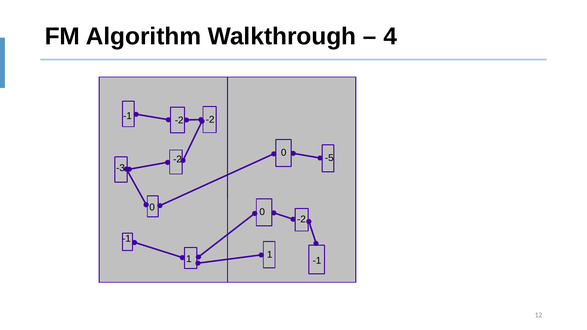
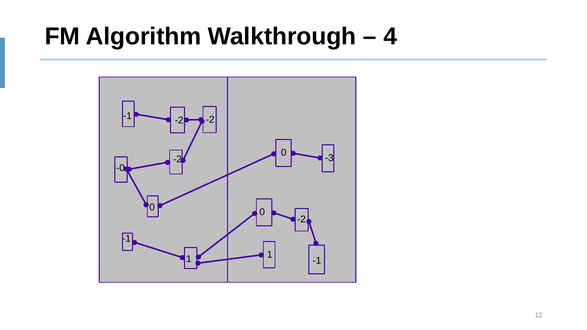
-5: -5 -> -3
-3: -3 -> -0
